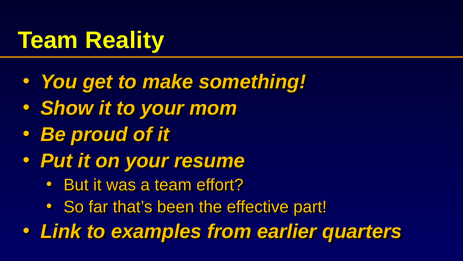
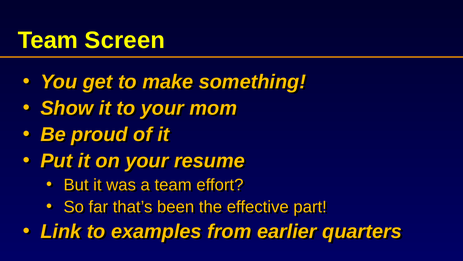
Reality: Reality -> Screen
